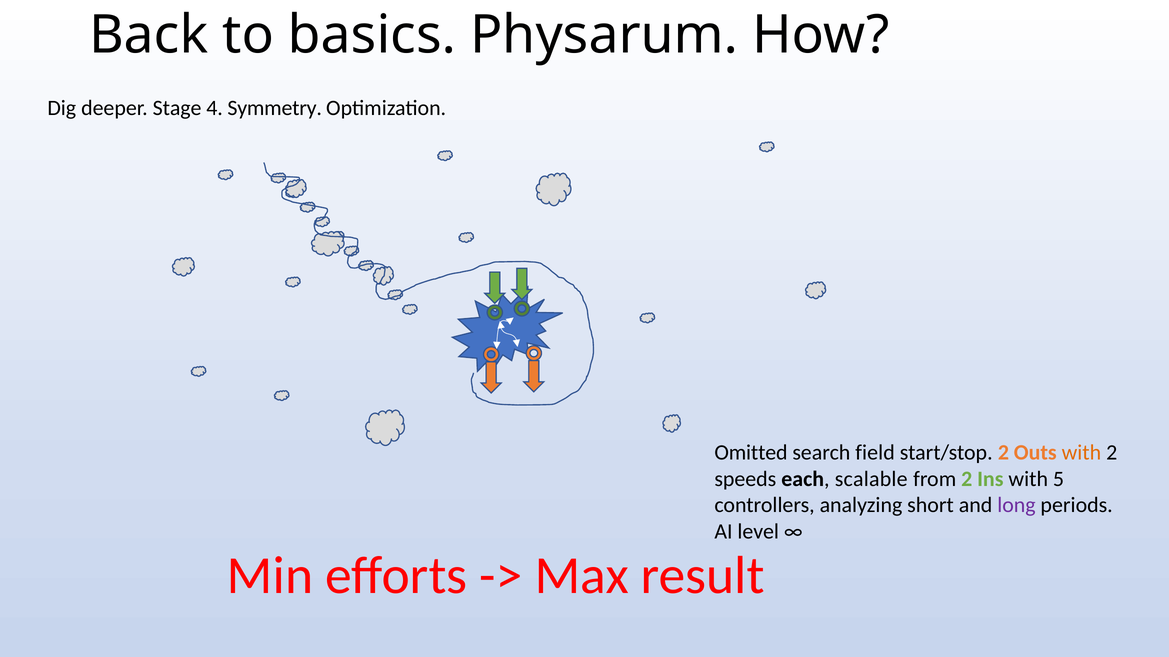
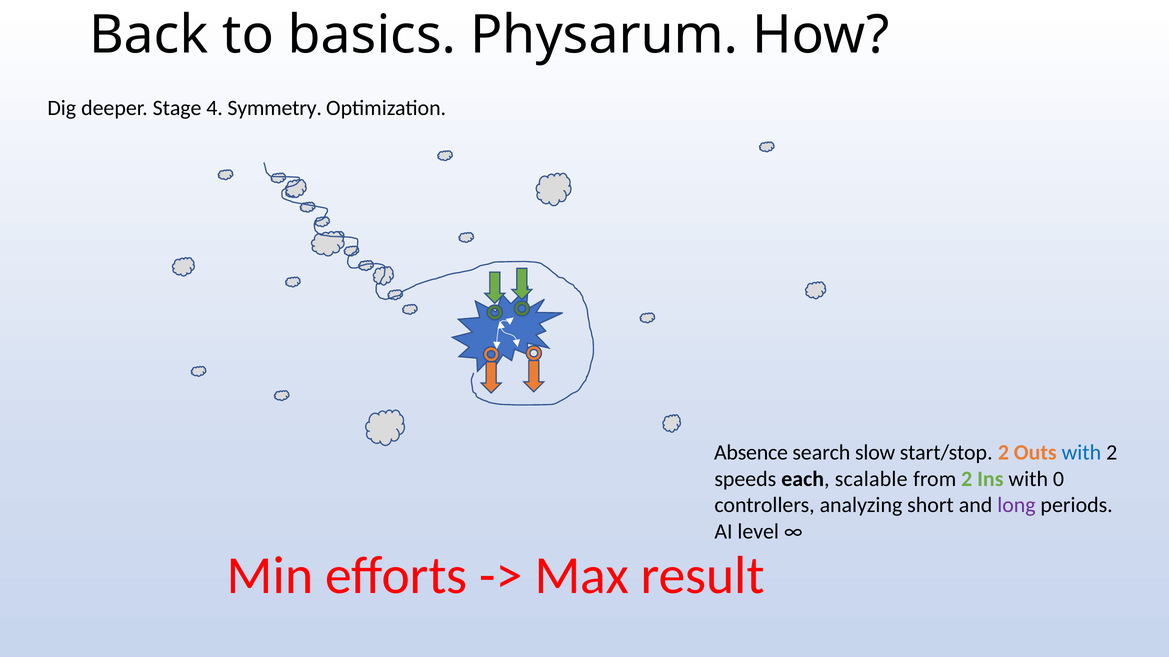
Omitted: Omitted -> Absence
field: field -> slow
with at (1081, 453) colour: orange -> blue
5: 5 -> 0
